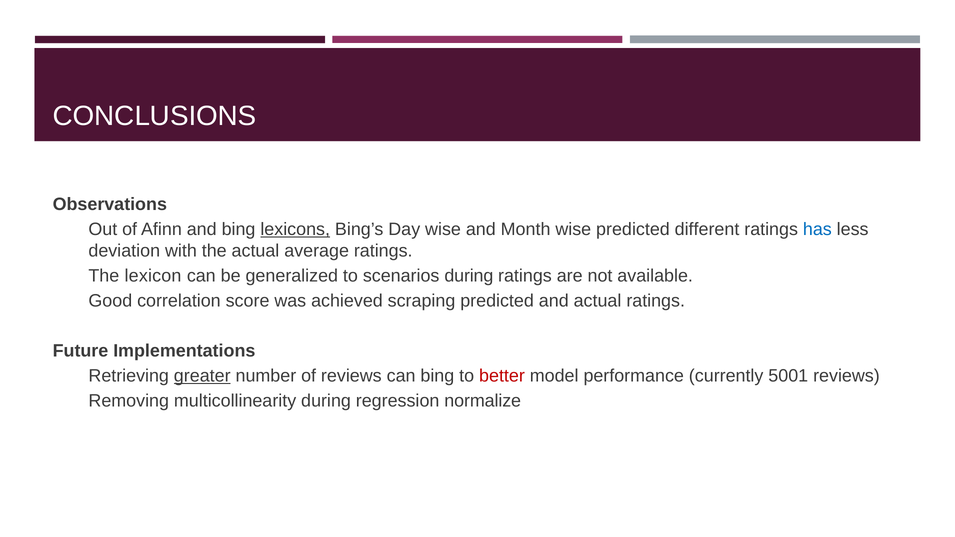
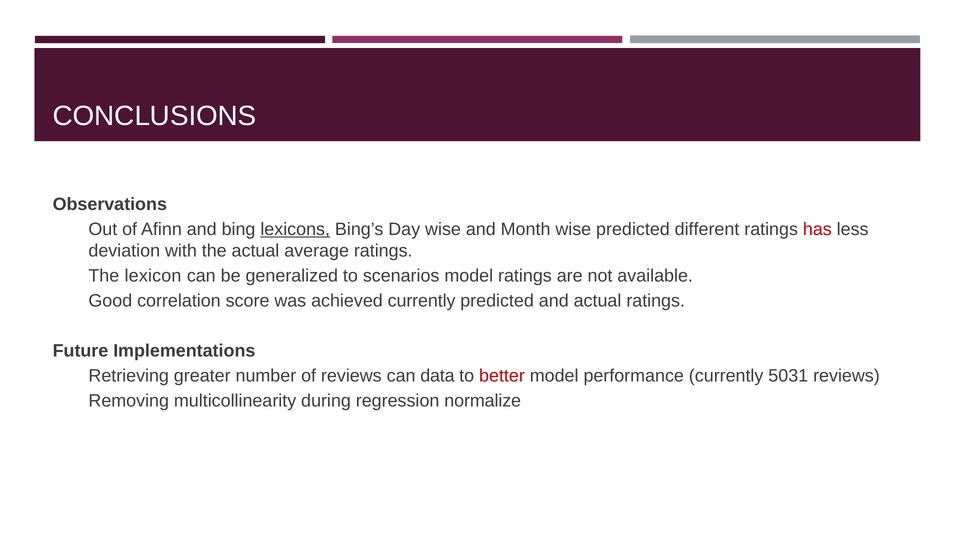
has colour: blue -> red
scenarios during: during -> model
achieved scraping: scraping -> currently
greater underline: present -> none
can bing: bing -> data
5001: 5001 -> 5031
